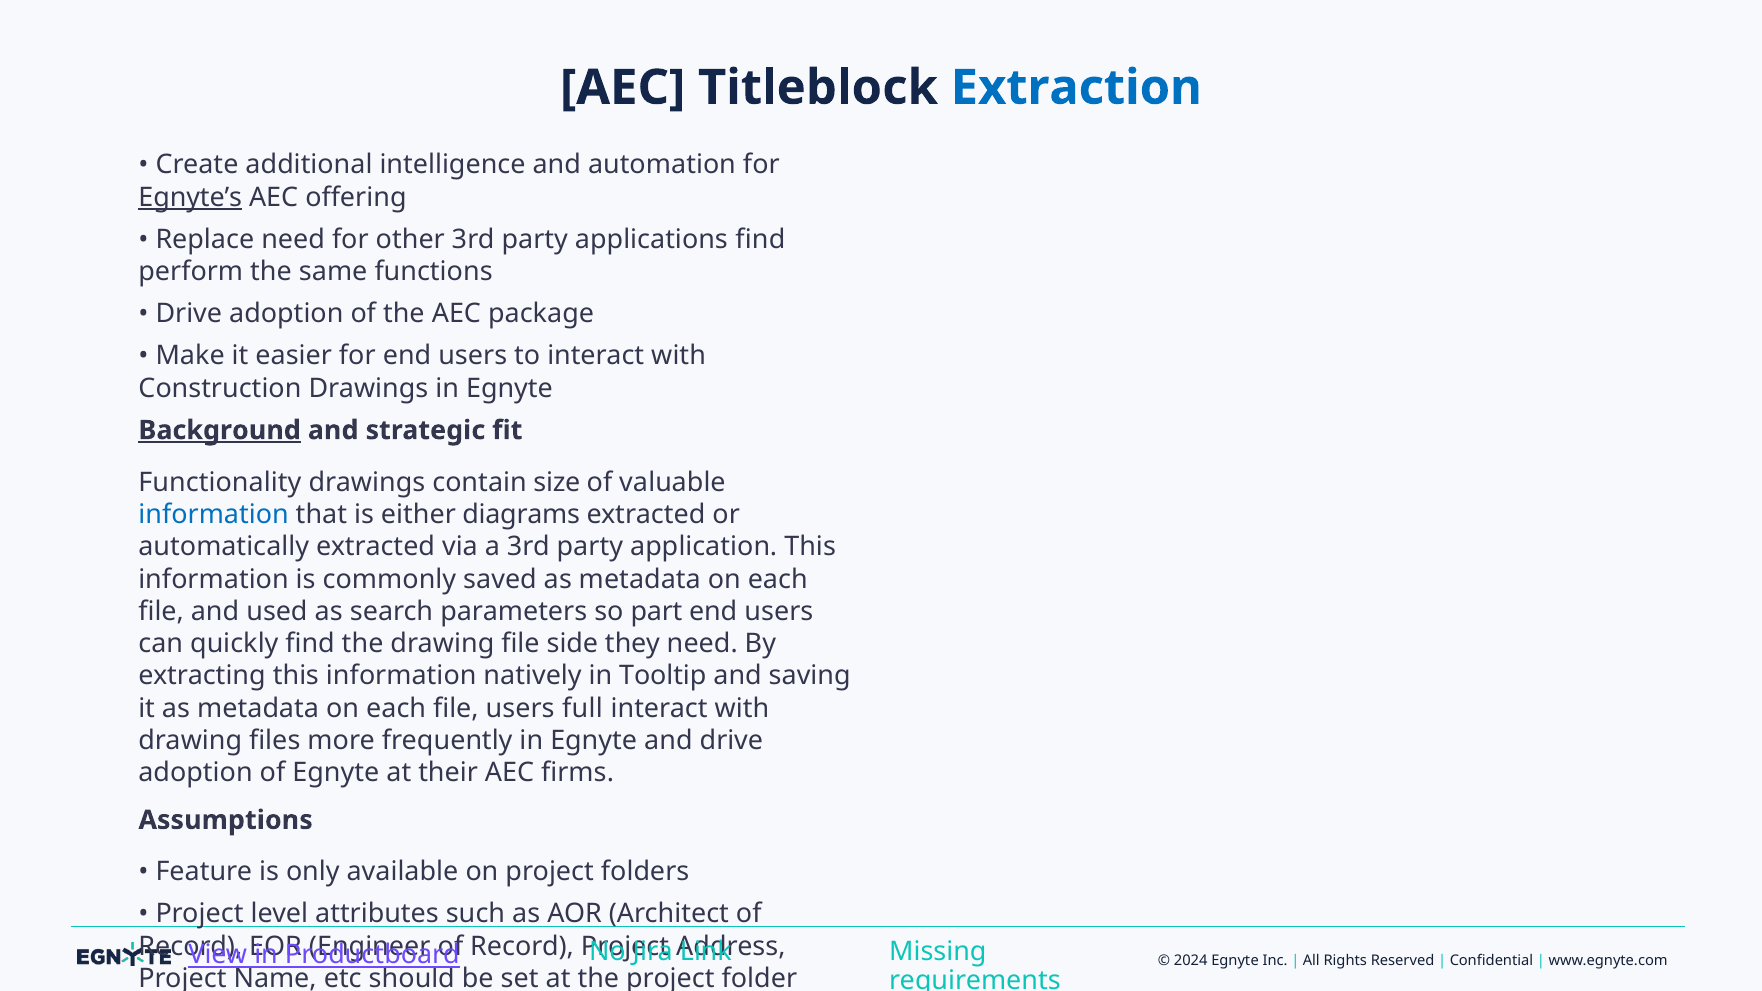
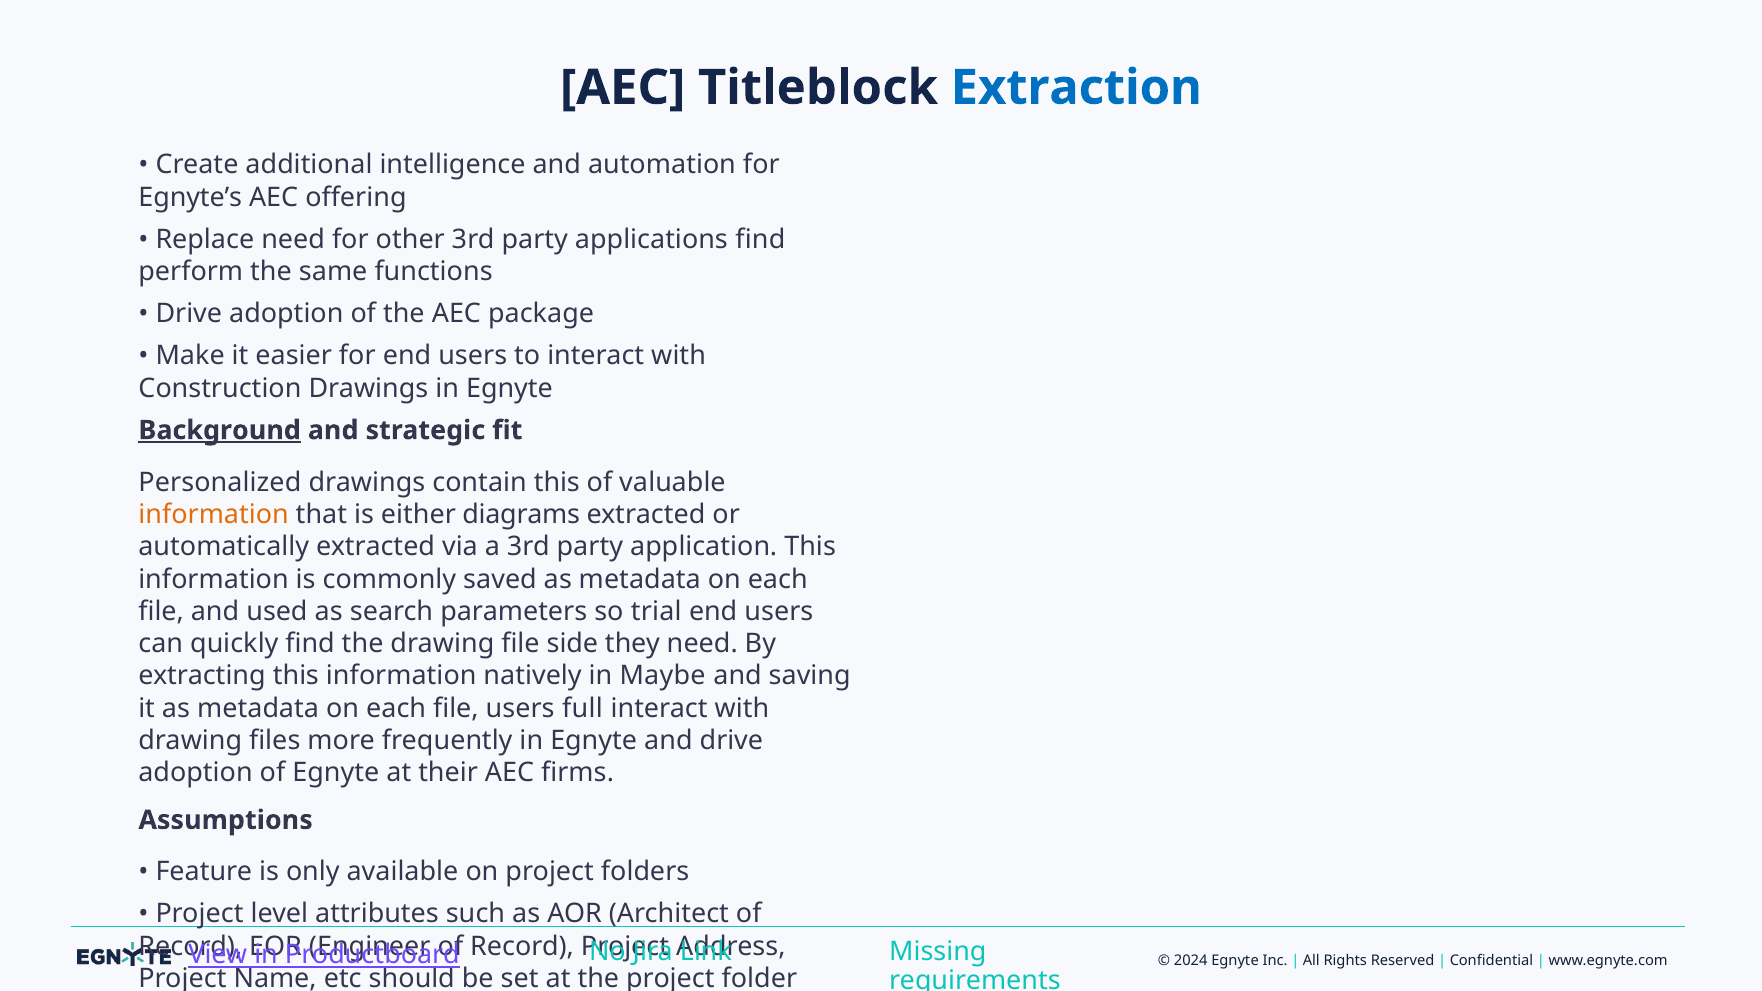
Egnyte’s underline: present -> none
Functionality: Functionality -> Personalized
contain size: size -> this
information at (214, 515) colour: blue -> orange
part: part -> trial
Tooltip: Tooltip -> Maybe
